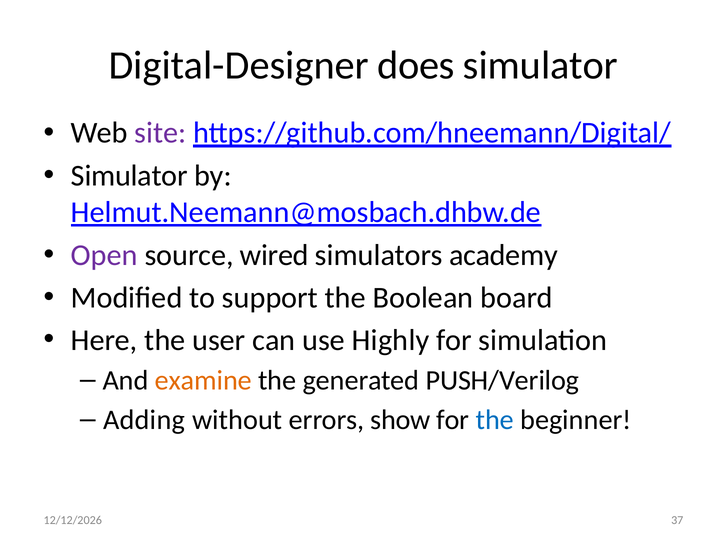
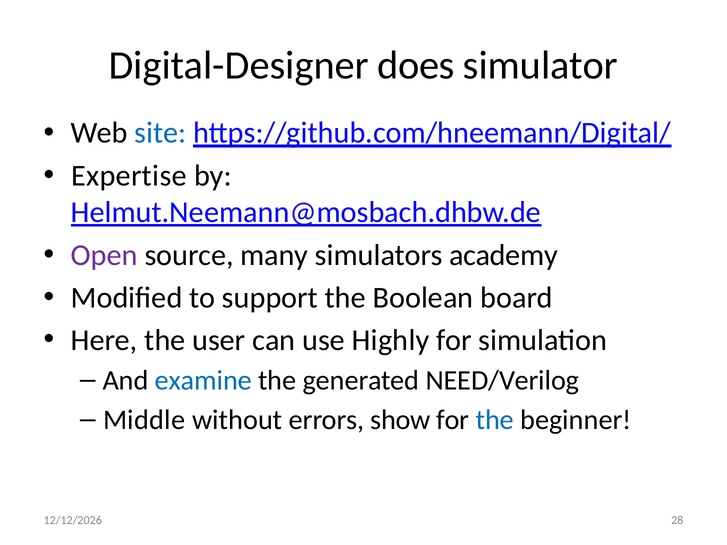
site colour: purple -> blue
Simulator at (129, 176): Simulator -> Expertise
wired: wired -> many
examine colour: orange -> blue
PUSH/Verilog: PUSH/Verilog -> NEED/Verilog
Adding: Adding -> Middle
37: 37 -> 28
